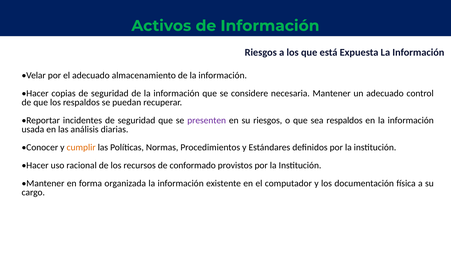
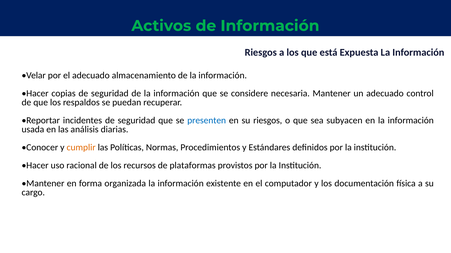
presenten colour: purple -> blue
sea respaldos: respaldos -> subyacen
conformado: conformado -> plataformas
